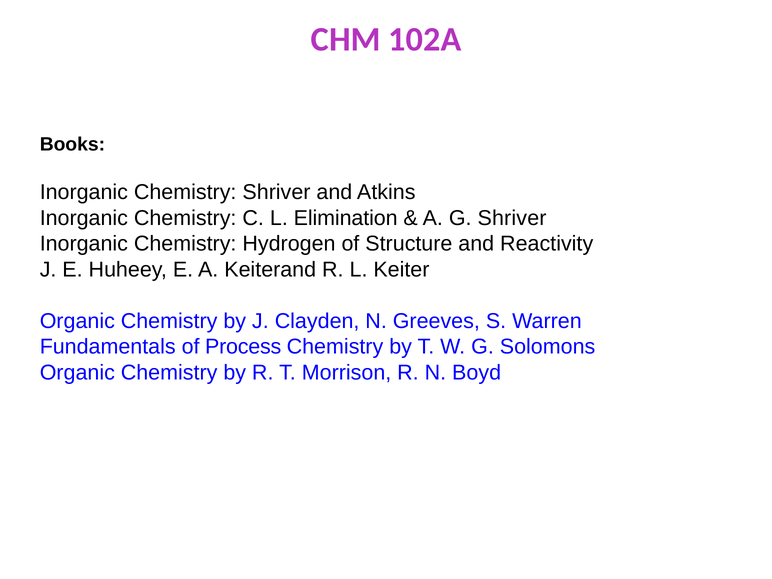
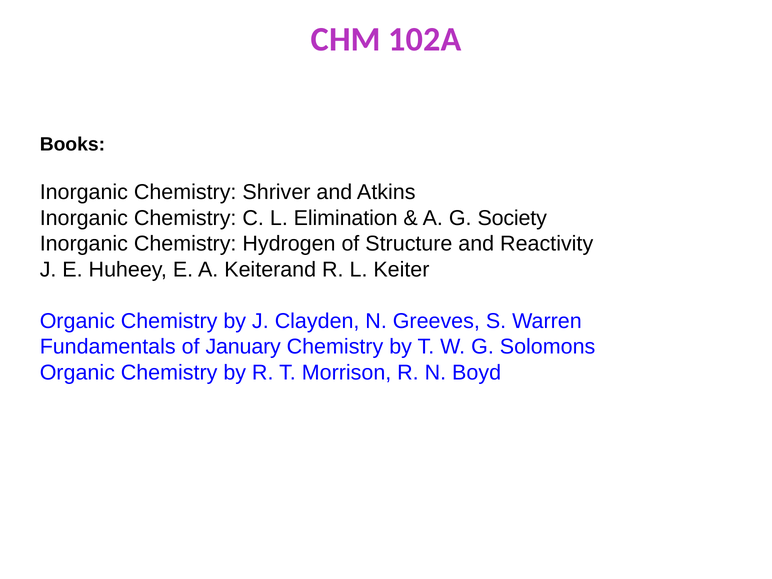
G Shriver: Shriver -> Society
Process: Process -> January
